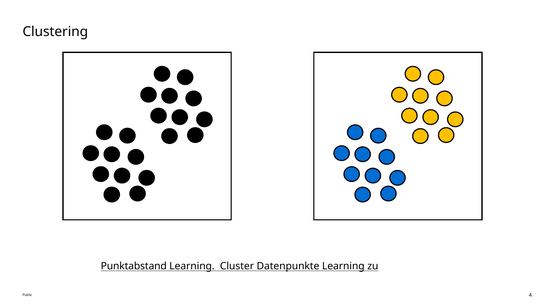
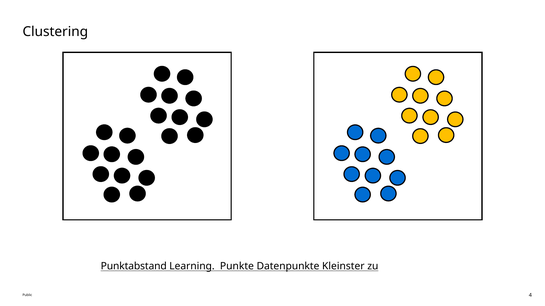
Cluster: Cluster -> Punkte
Datenpunkte Learning: Learning -> Kleinster
